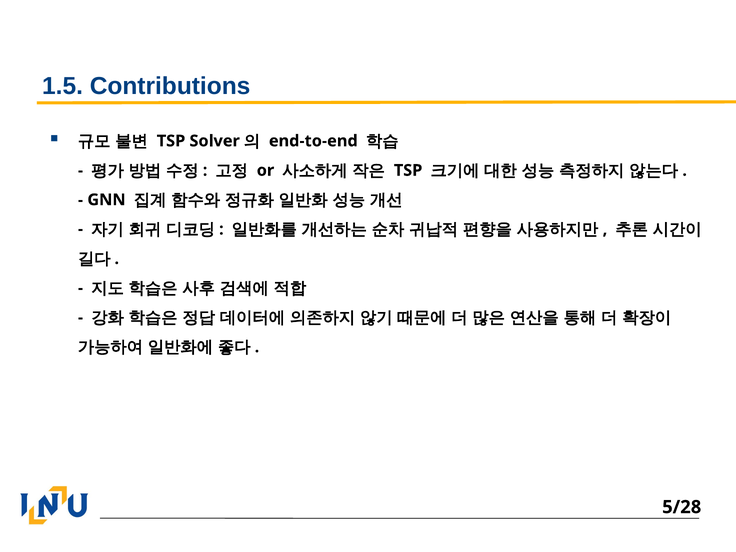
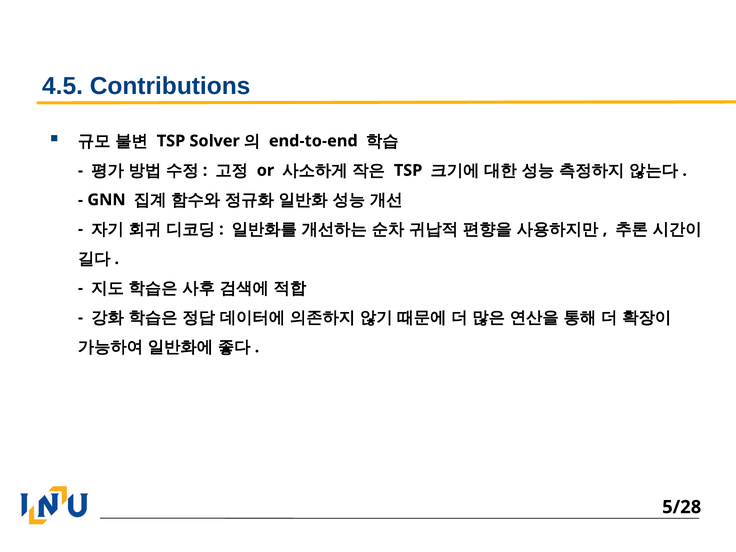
1.5: 1.5 -> 4.5
